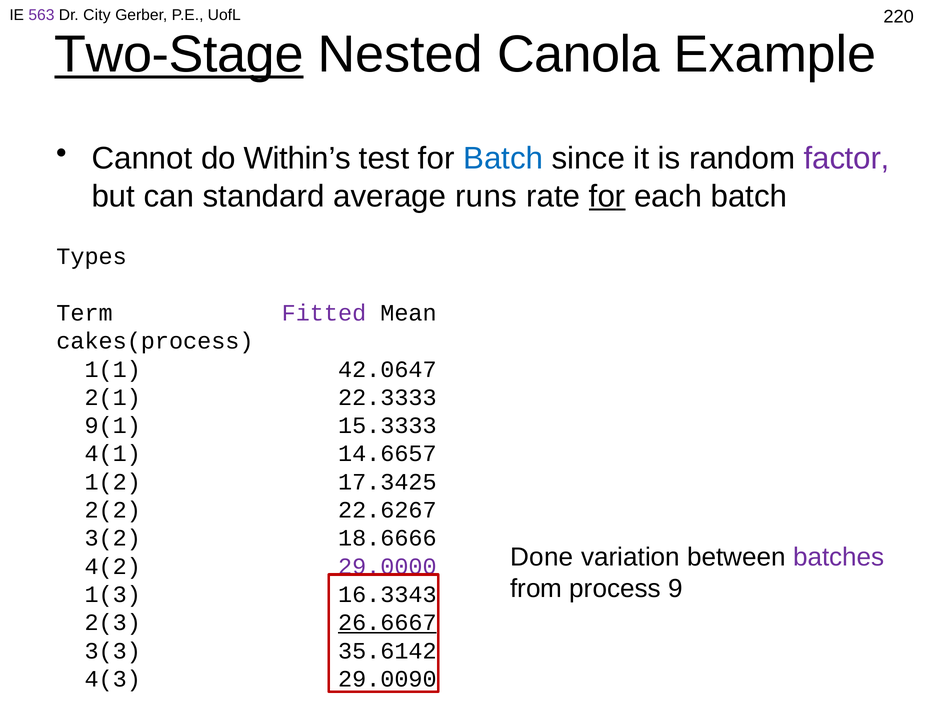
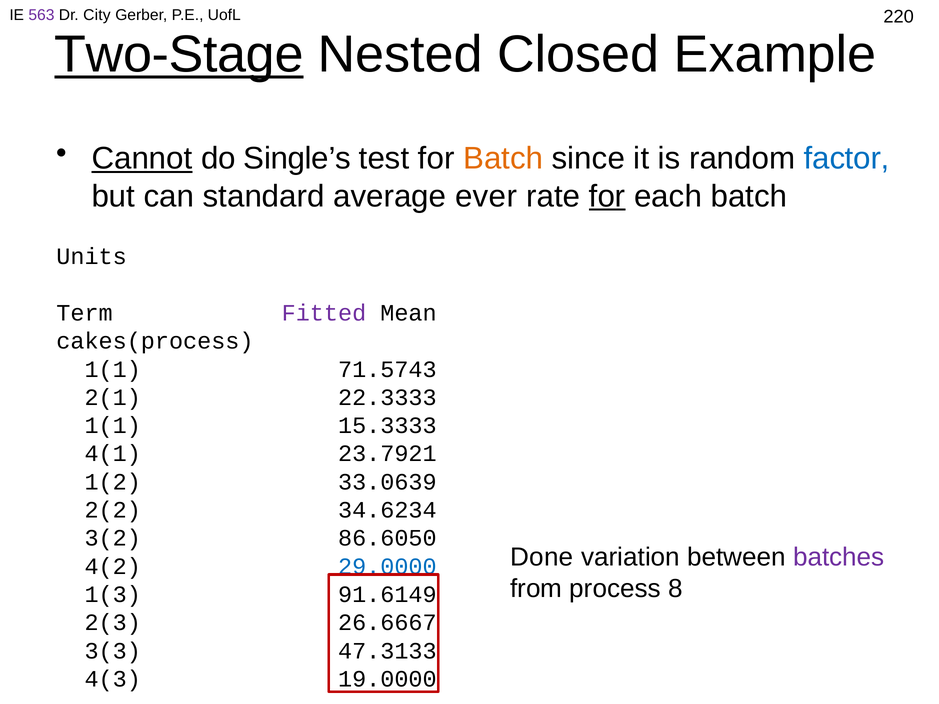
Canola: Canola -> Closed
Cannot underline: none -> present
Within’s: Within’s -> Single’s
Batch at (503, 159) colour: blue -> orange
factor colour: purple -> blue
runs: runs -> ever
Types: Types -> Units
42.0647: 42.0647 -> 71.5743
9(1 at (113, 426): 9(1 -> 1(1
14.6657: 14.6657 -> 23.7921
17.3425: 17.3425 -> 33.0639
22.6267: 22.6267 -> 34.6234
18.6666: 18.6666 -> 86.6050
29.0000 colour: purple -> blue
9: 9 -> 8
16.3343: 16.3343 -> 91.6149
26.6667 underline: present -> none
35.6142: 35.6142 -> 47.3133
29.0090: 29.0090 -> 19.0000
